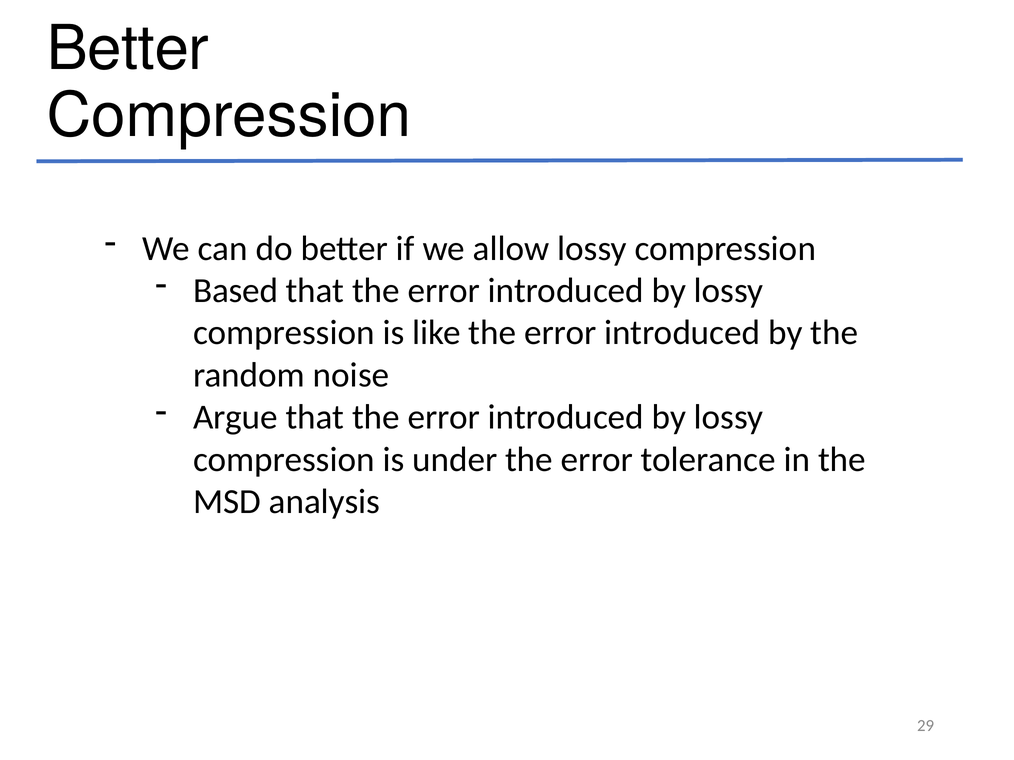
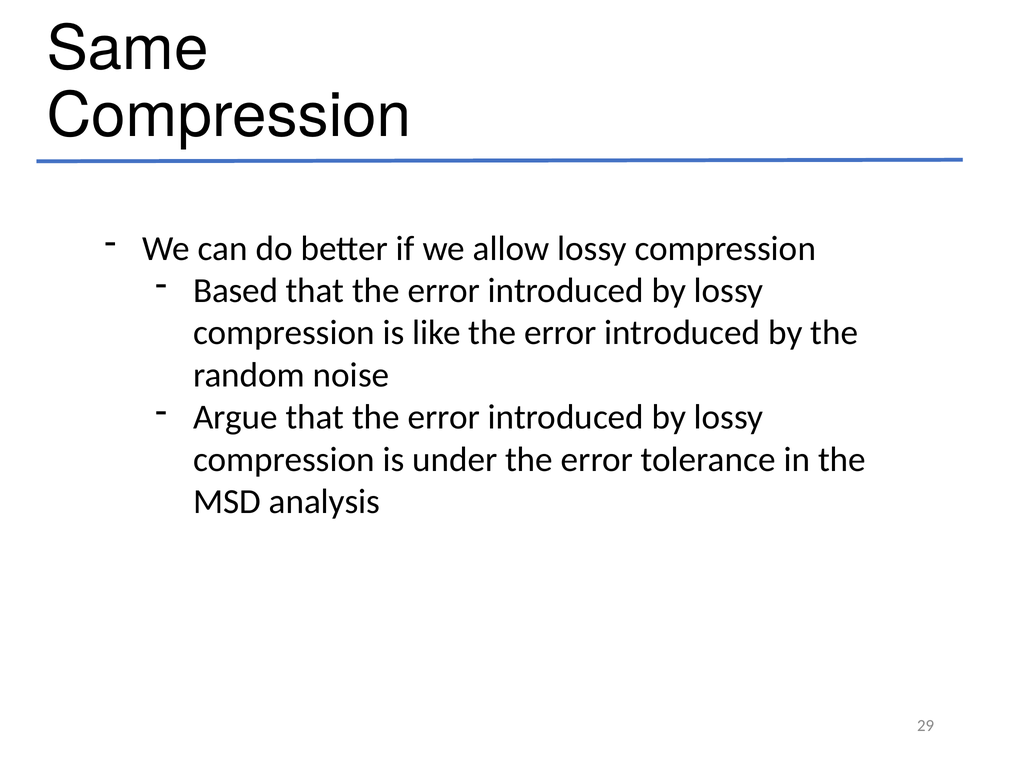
Better at (128, 49): Better -> Same
